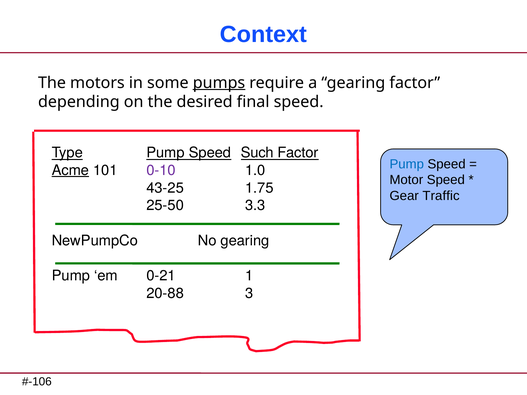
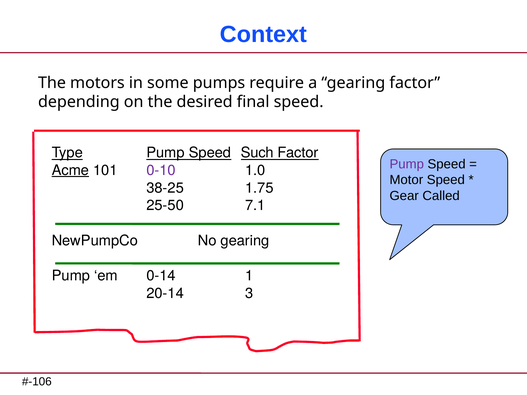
pumps underline: present -> none
Pump at (407, 164) colour: blue -> purple
43-25: 43-25 -> 38-25
Traffic: Traffic -> Called
3.3: 3.3 -> 7.1
0-21: 0-21 -> 0-14
20-88: 20-88 -> 20-14
